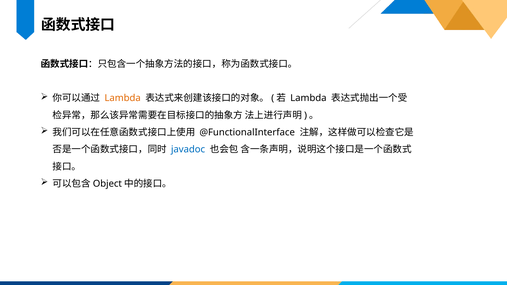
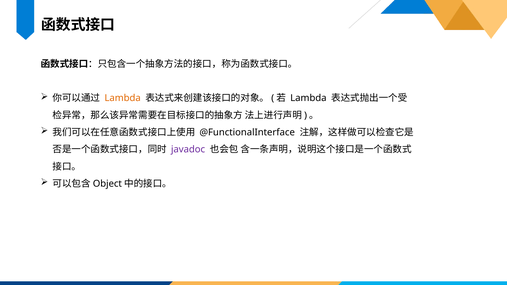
javadoc colour: blue -> purple
